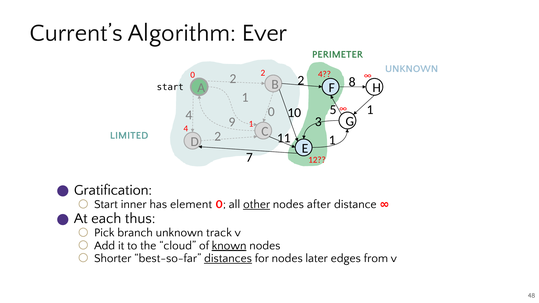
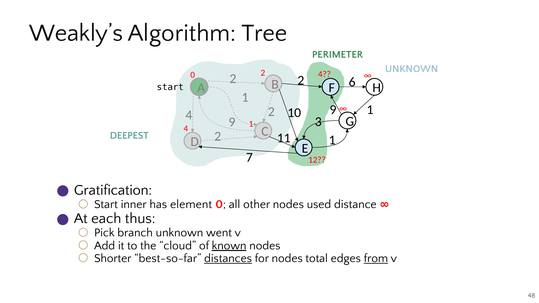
Current’s: Current’s -> Weakly’s
Ever: Ever -> Tree
8: 8 -> 6
10 5: 5 -> 9
0 at (271, 112): 0 -> 2
LIMITED: LIMITED -> DEEPEST
other underline: present -> none
after: after -> used
track: track -> went
later: later -> total
from underline: none -> present
